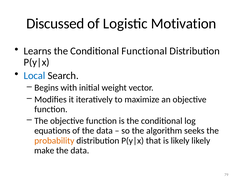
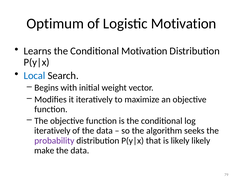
Discussed: Discussed -> Optimum
Conditional Functional: Functional -> Motivation
equations at (52, 130): equations -> iteratively
probability colour: orange -> purple
